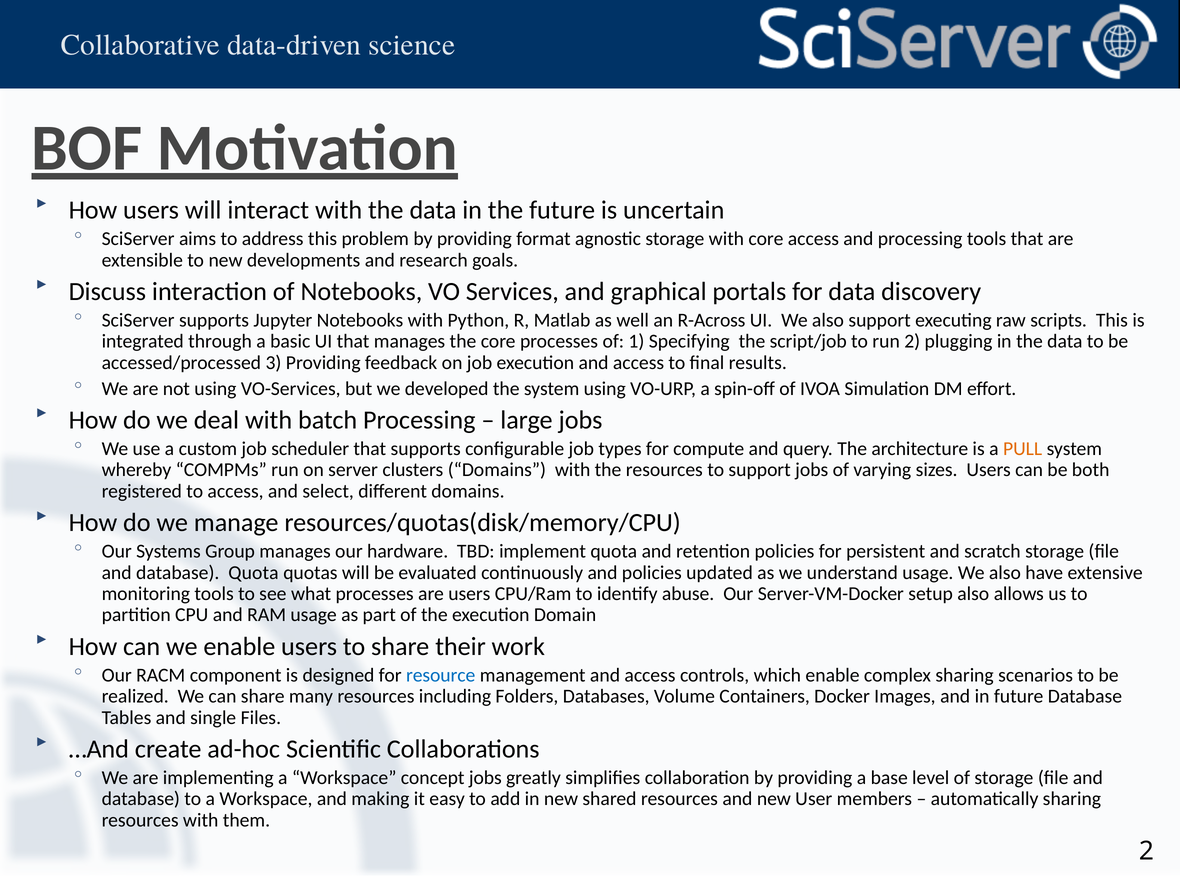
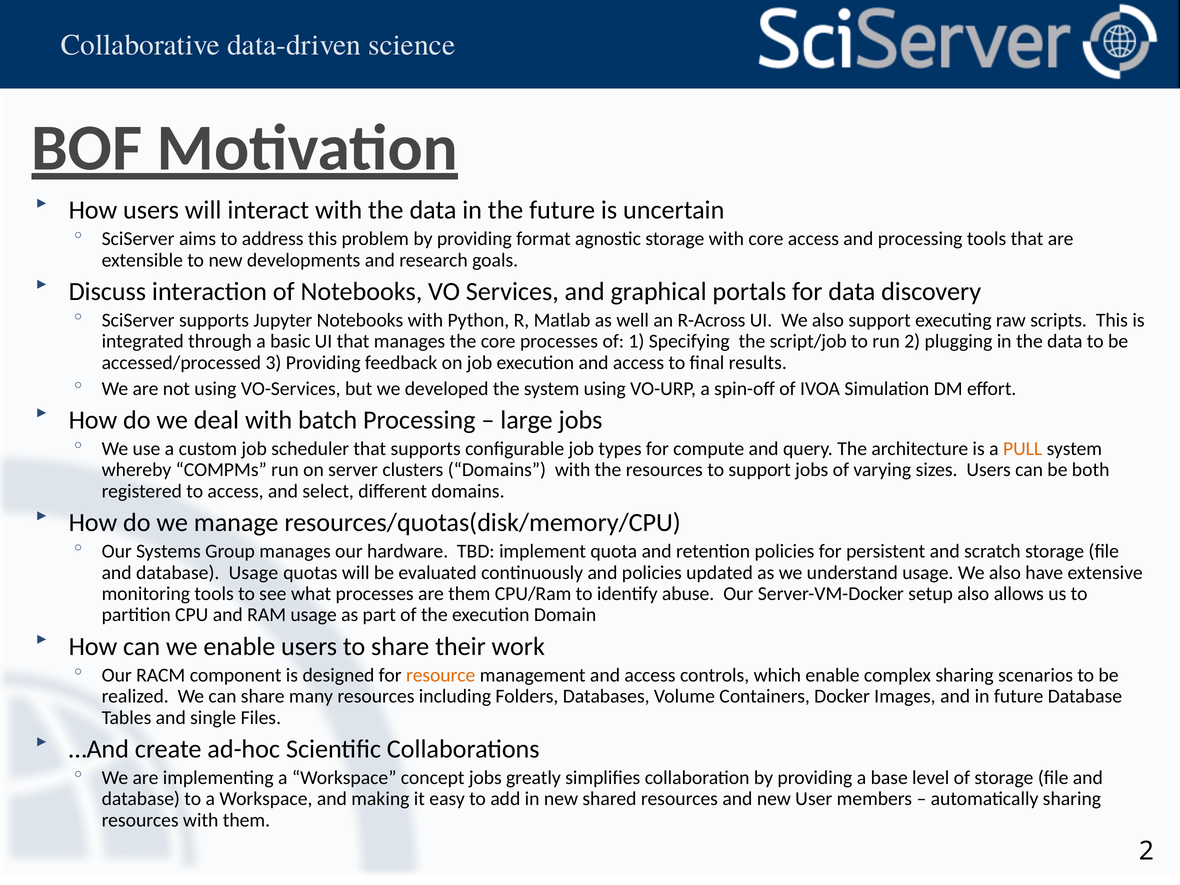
database Quota: Quota -> Usage
are users: users -> them
resource colour: blue -> orange
